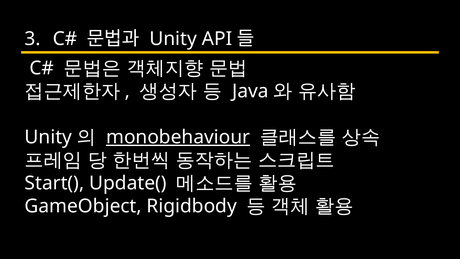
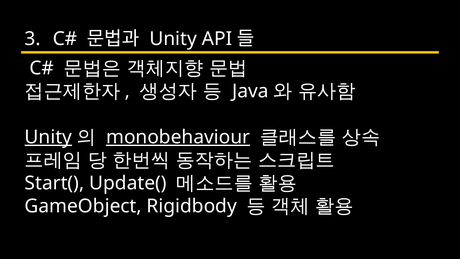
Unity at (48, 137) underline: none -> present
